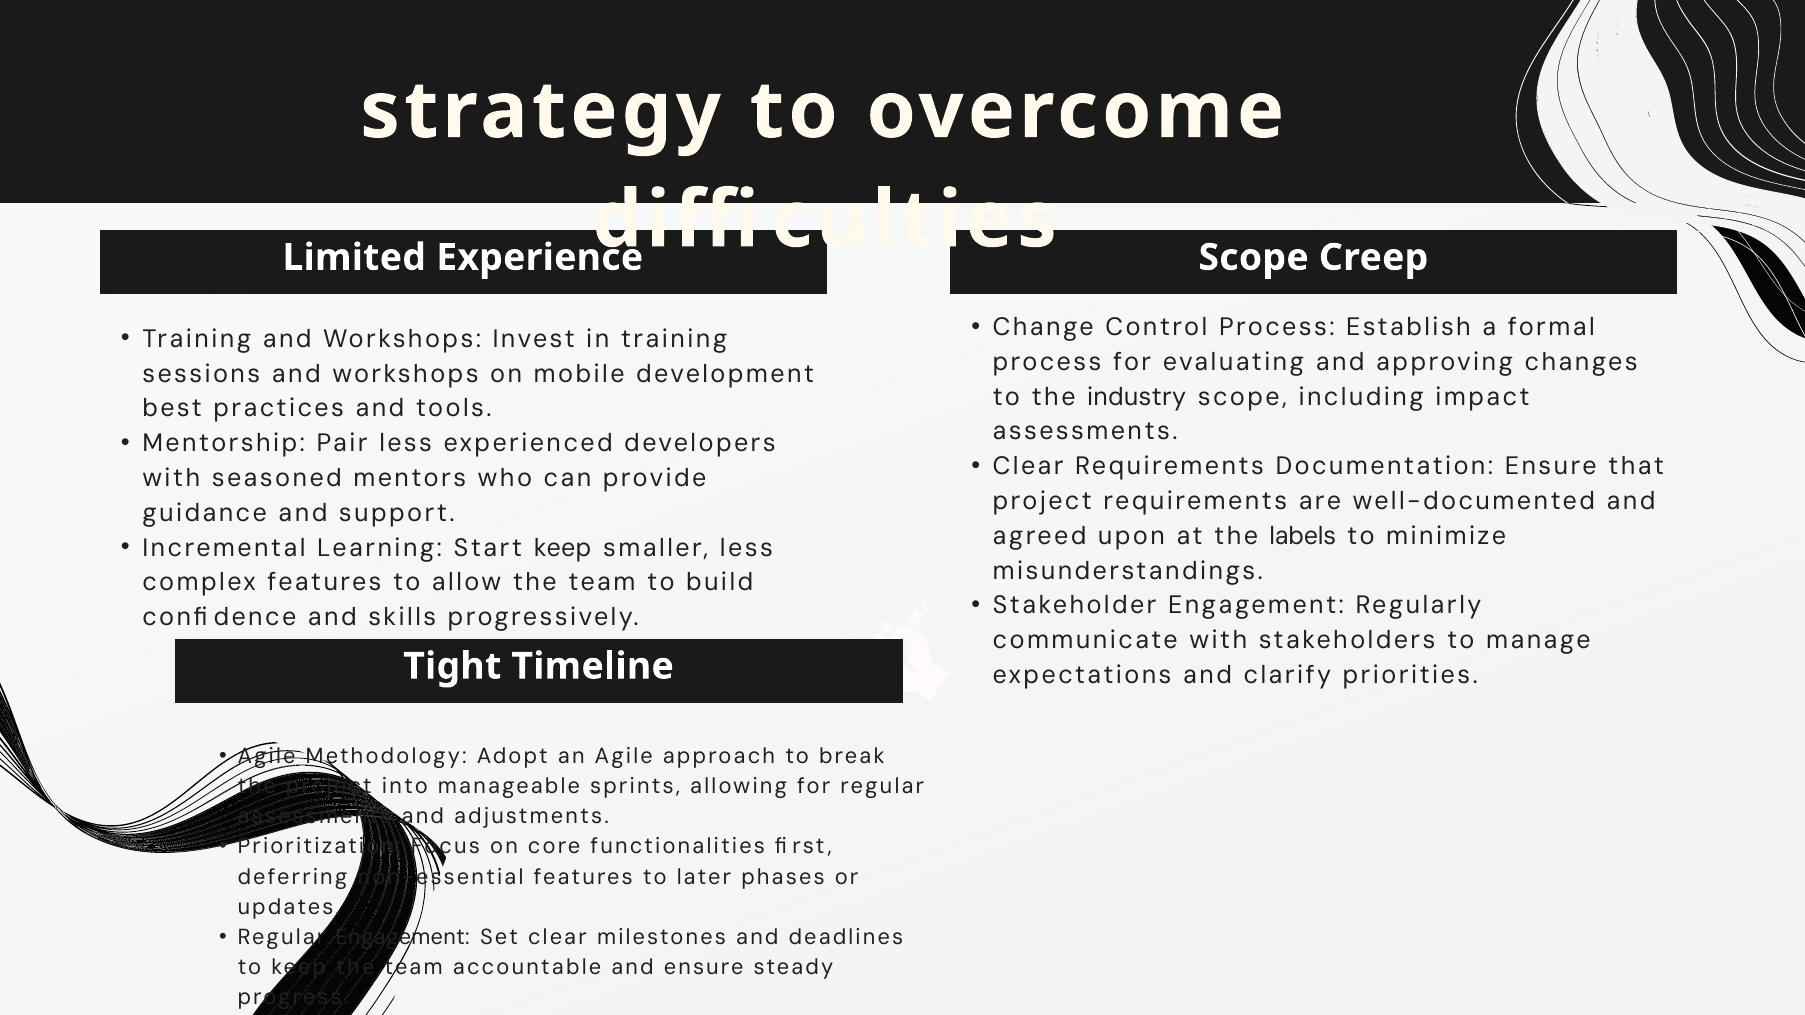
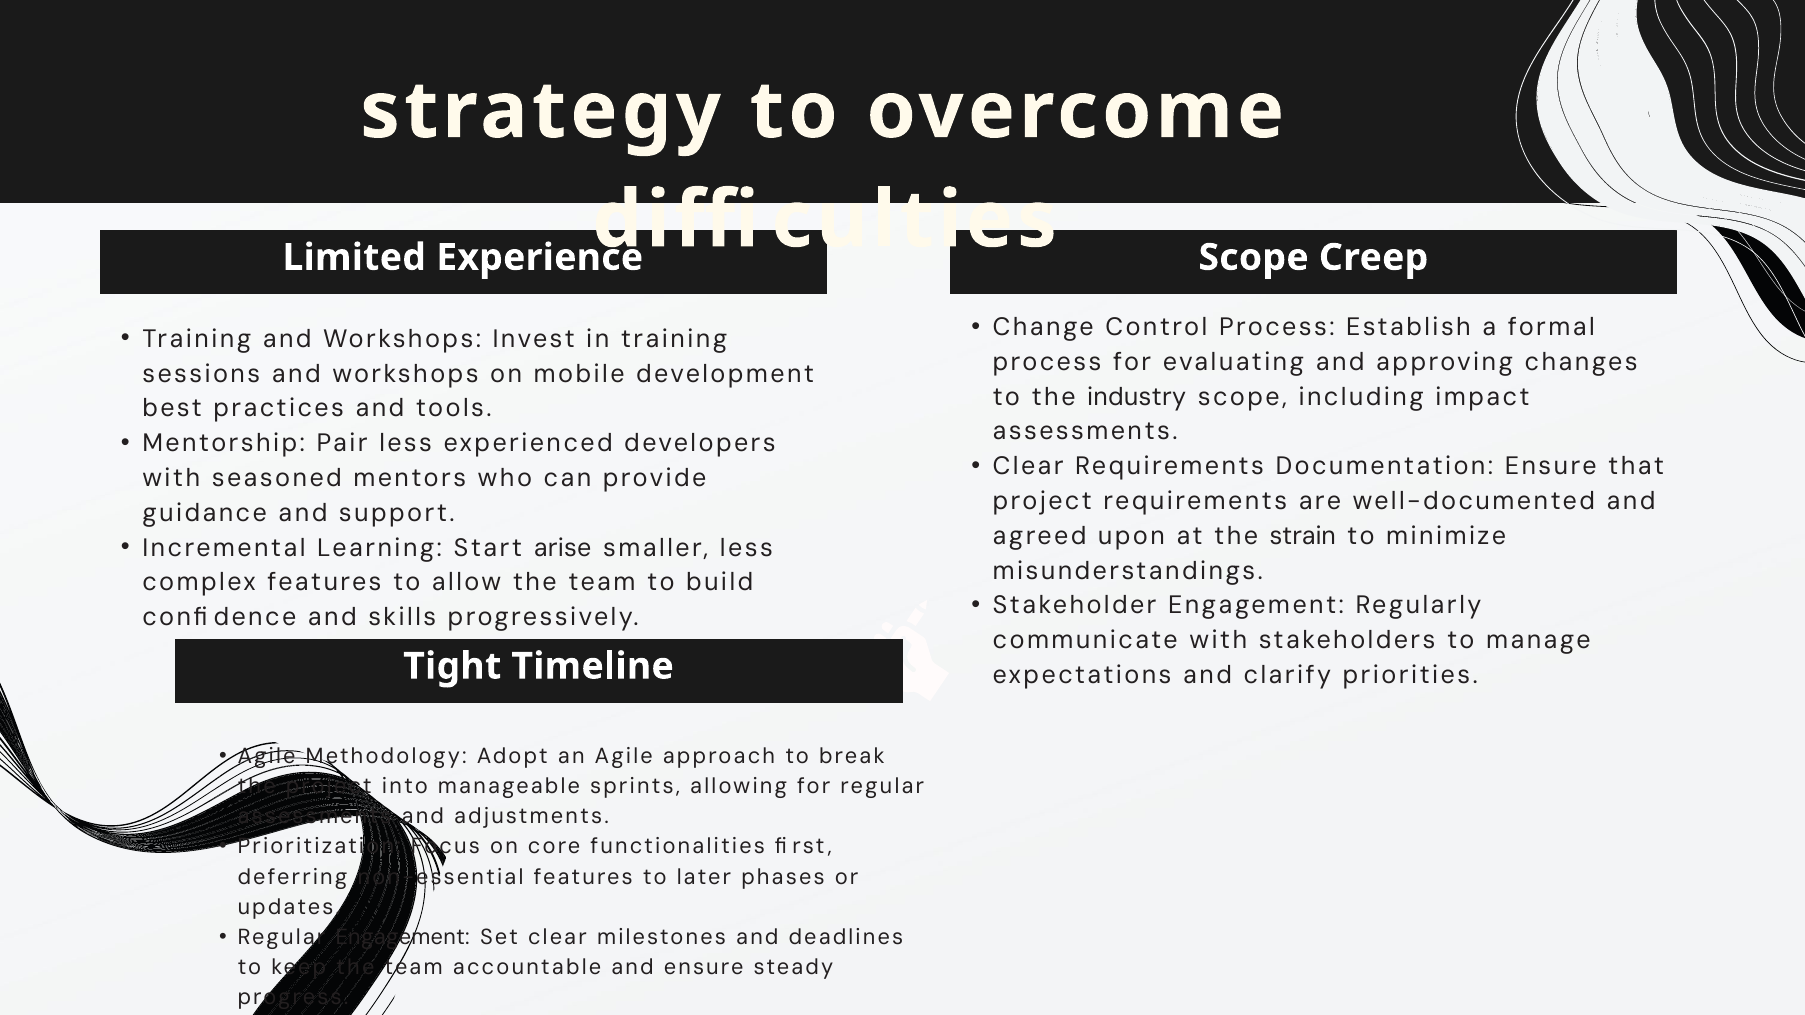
labels: labels -> strain
Start keep: keep -> arise
